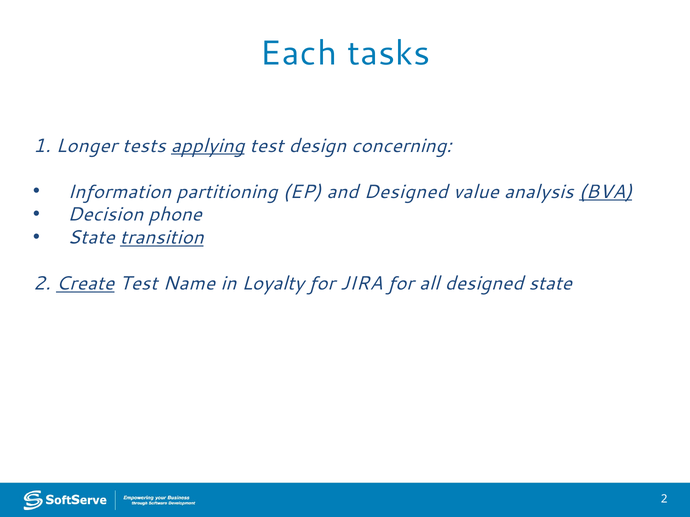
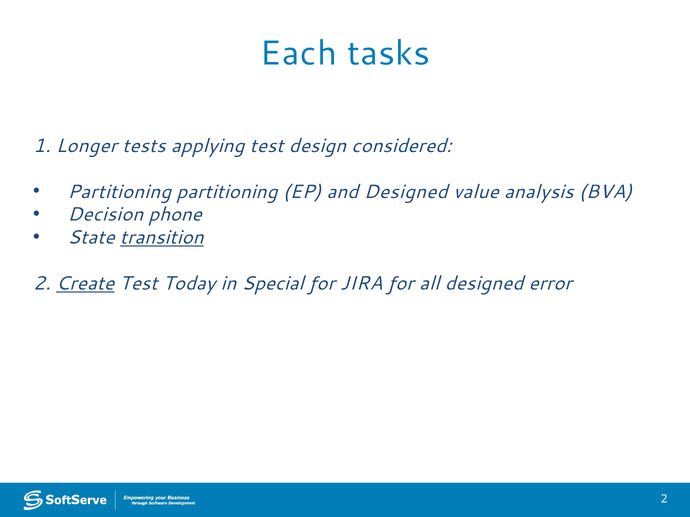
applying underline: present -> none
concerning: concerning -> considered
Information at (119, 192): Information -> Partitioning
BVA underline: present -> none
Name: Name -> Today
Loyalty: Loyalty -> Special
designed state: state -> error
